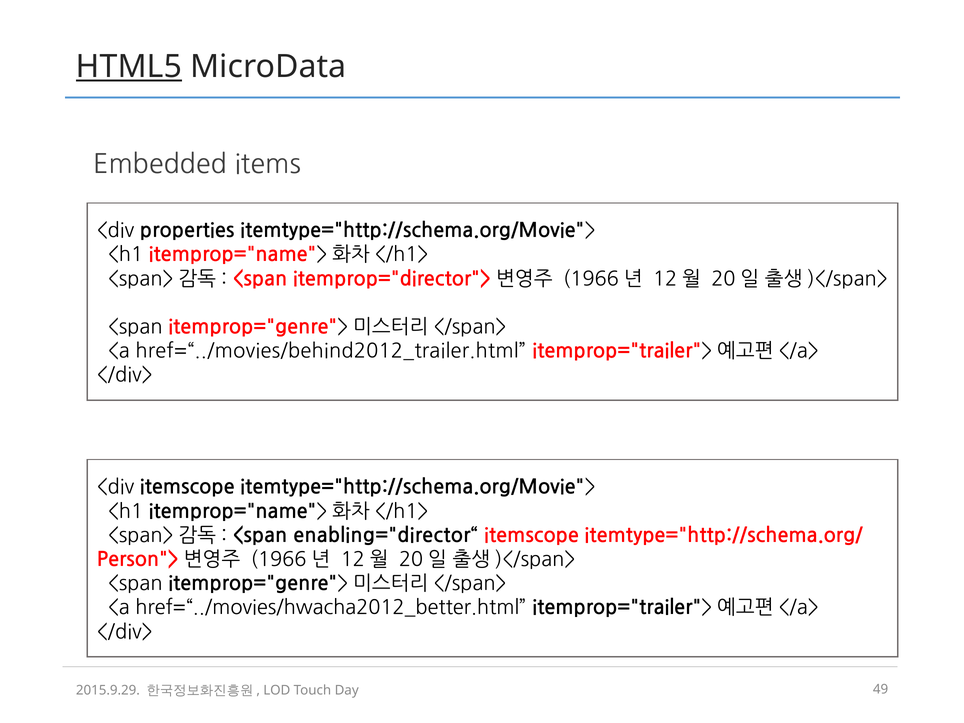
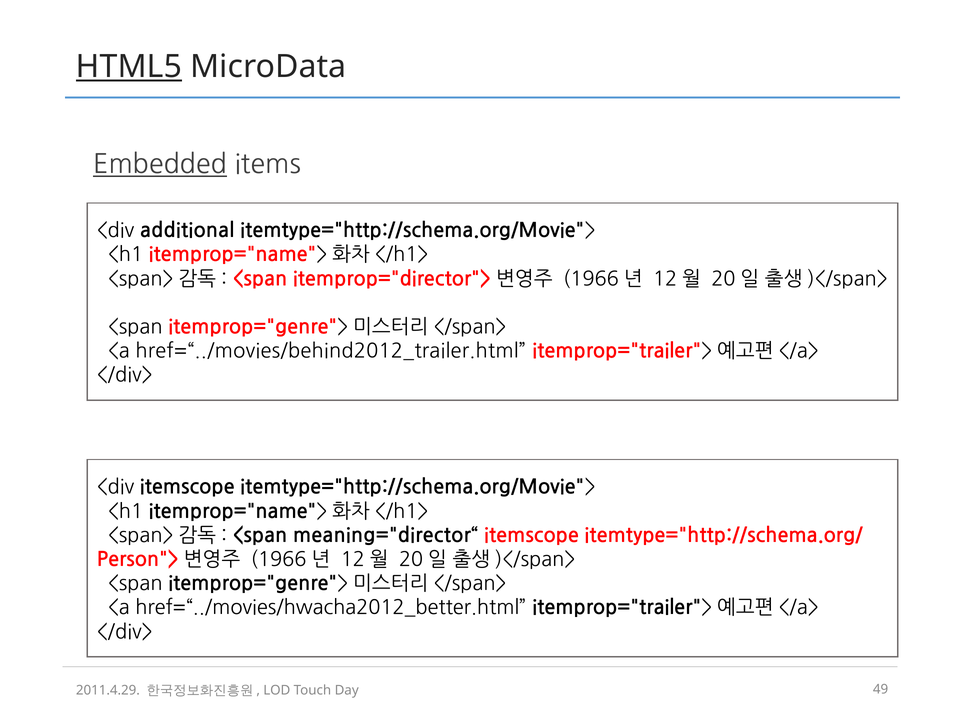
Embedded underline: none -> present
properties: properties -> additional
enabling="director“: enabling="director“ -> meaning="director“
2015.9.29: 2015.9.29 -> 2011.4.29
